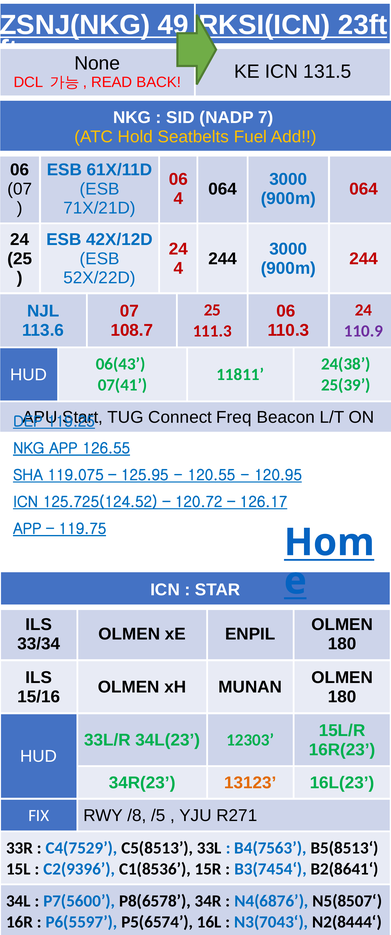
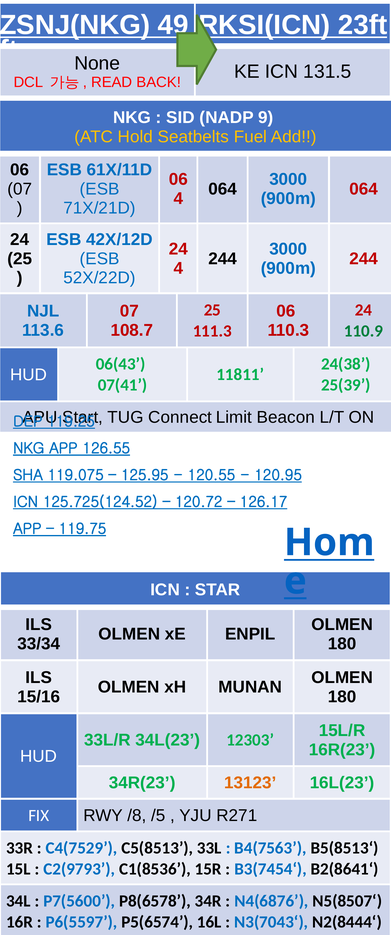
7: 7 -> 9
110.9 colour: purple -> green
Freq: Freq -> Limit
C2(9396: C2(9396 -> C2(9793
